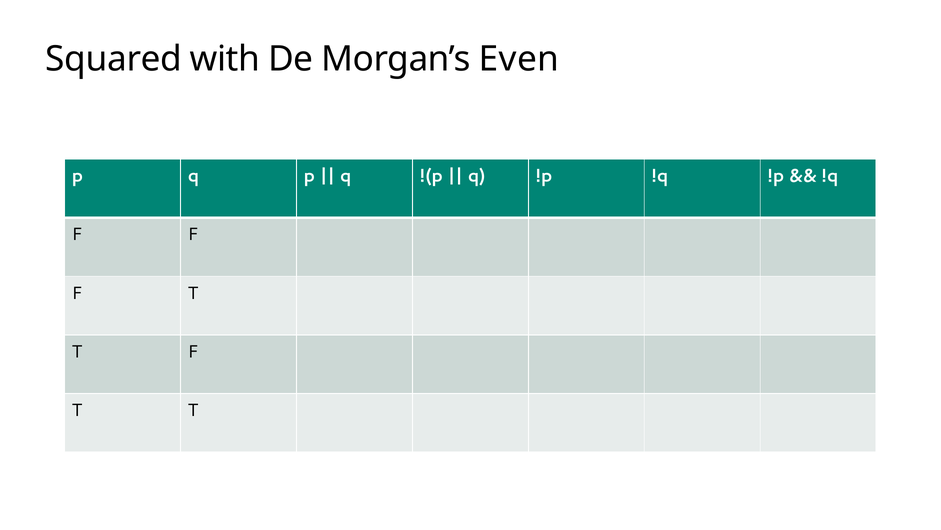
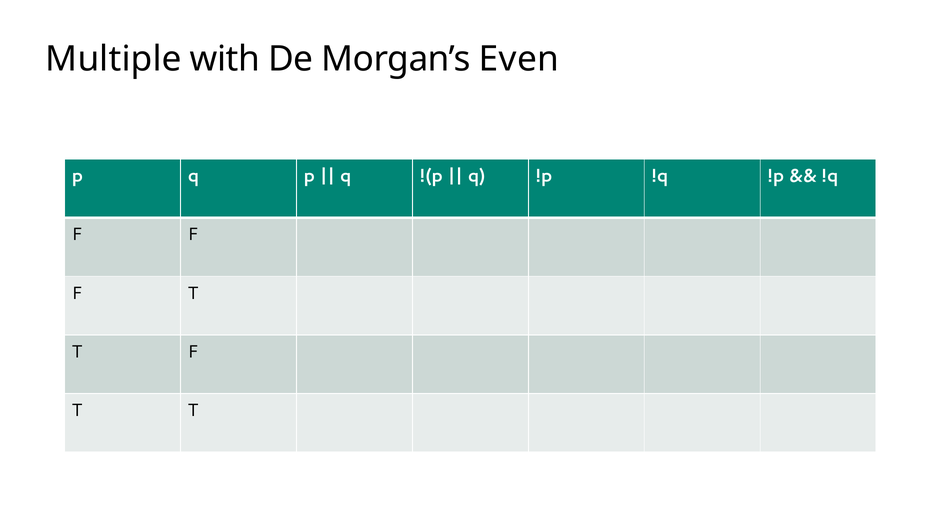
Squared: Squared -> Multiple
